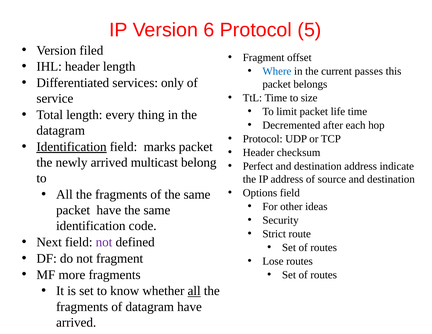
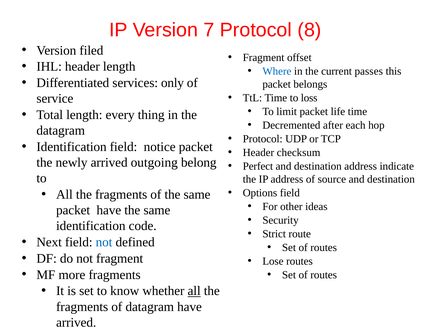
6: 6 -> 7
5: 5 -> 8
size: size -> loss
Identification at (72, 147) underline: present -> none
marks: marks -> notice
multicast: multicast -> outgoing
not at (104, 242) colour: purple -> blue
